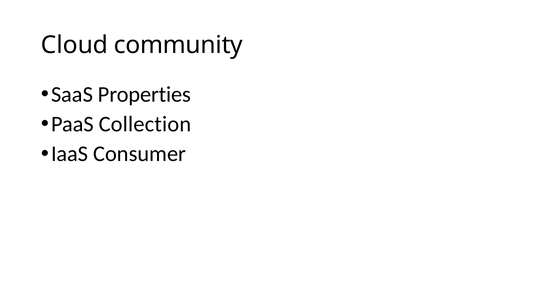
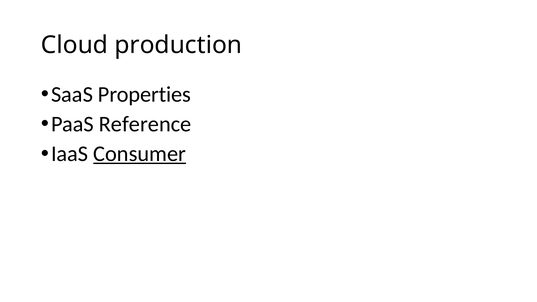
community: community -> production
Collection: Collection -> Reference
Consumer underline: none -> present
